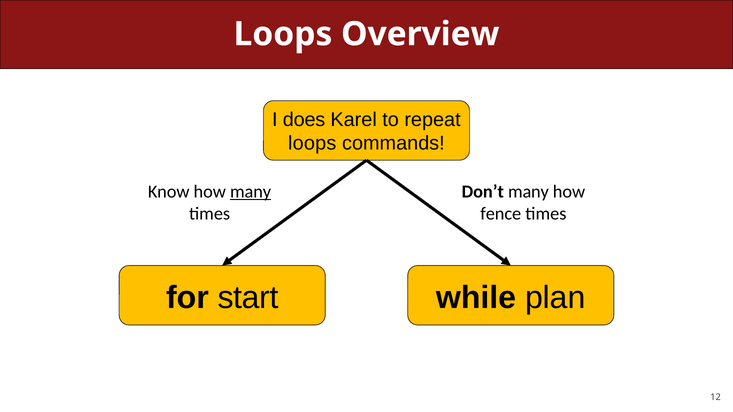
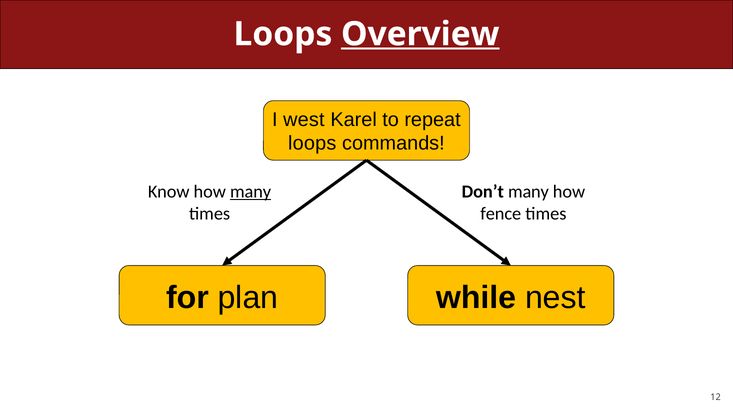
Overview underline: none -> present
does: does -> west
start: start -> plan
plan: plan -> nest
